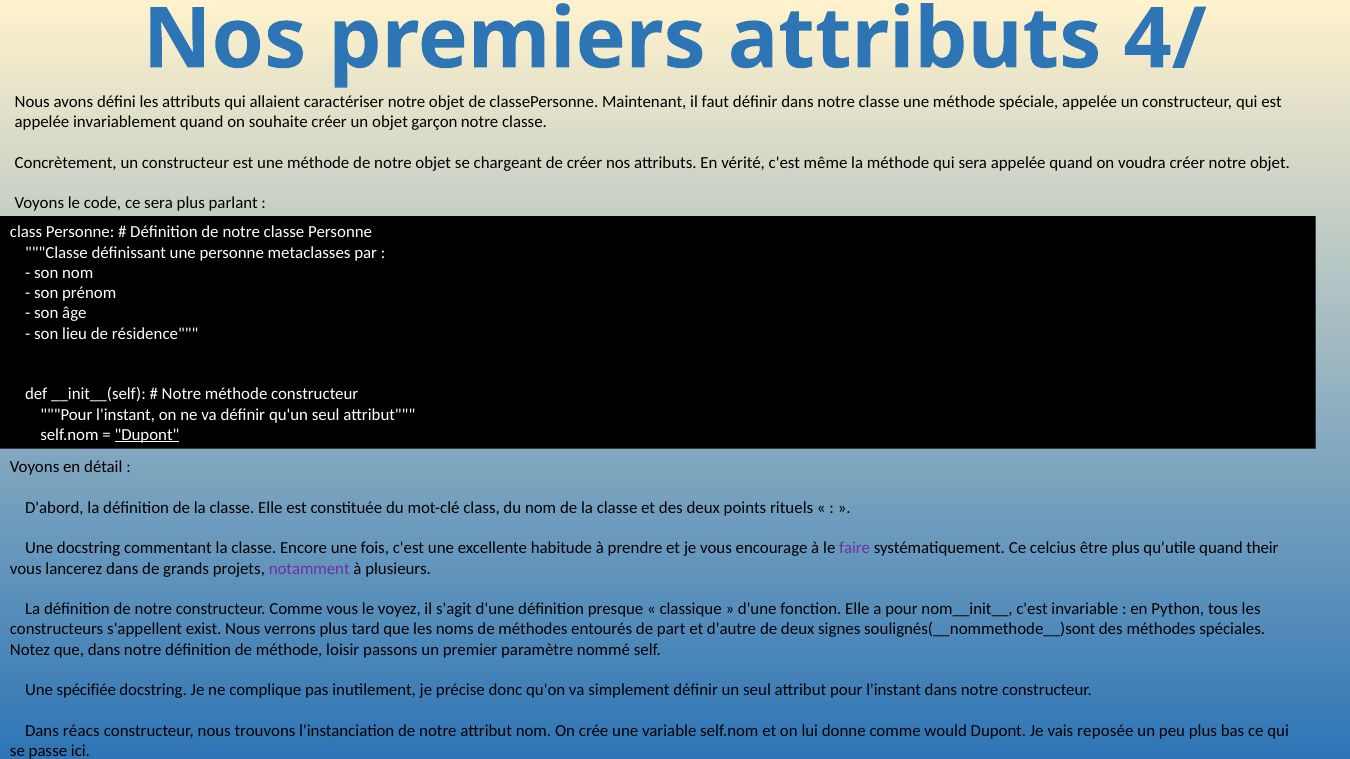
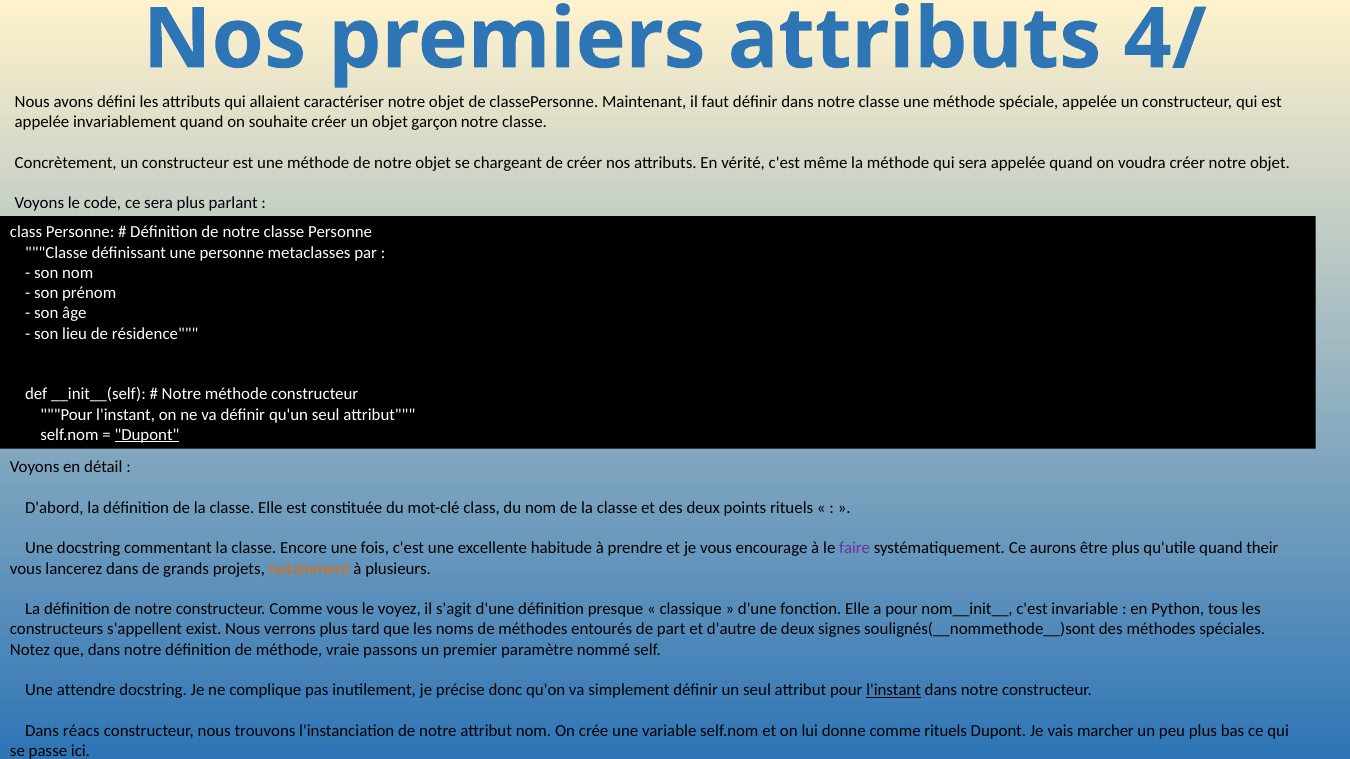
celcius: celcius -> aurons
notamment colour: purple -> orange
loisir: loisir -> vraie
spécifiée: spécifiée -> attendre
l'instant at (894, 690) underline: none -> present
comme would: would -> rituels
reposée: reposée -> marcher
